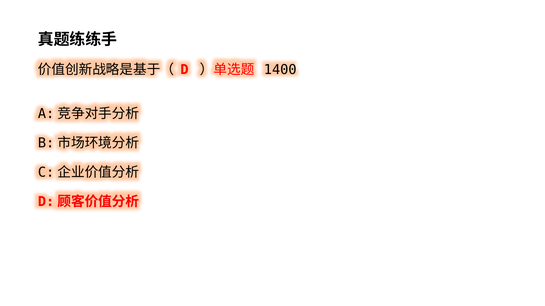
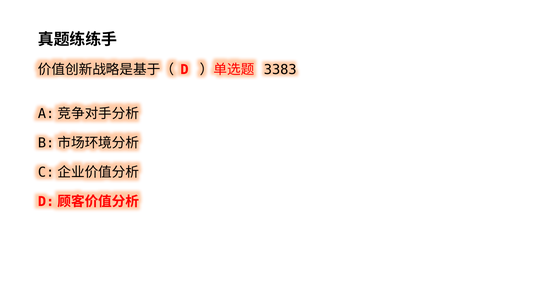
1400: 1400 -> 3383
